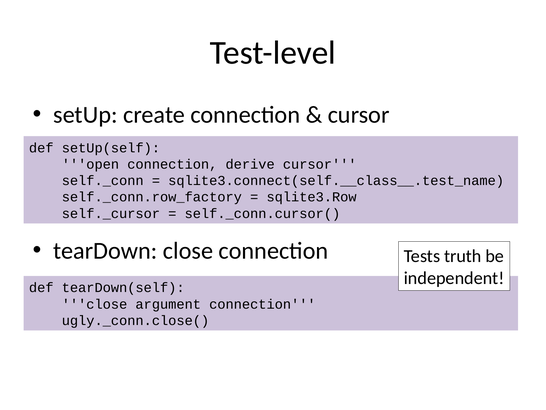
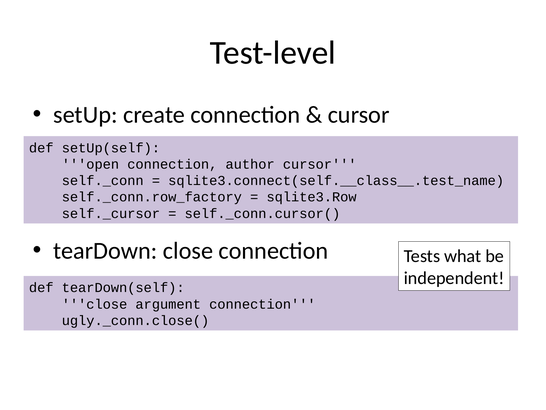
derive: derive -> author
truth: truth -> what
